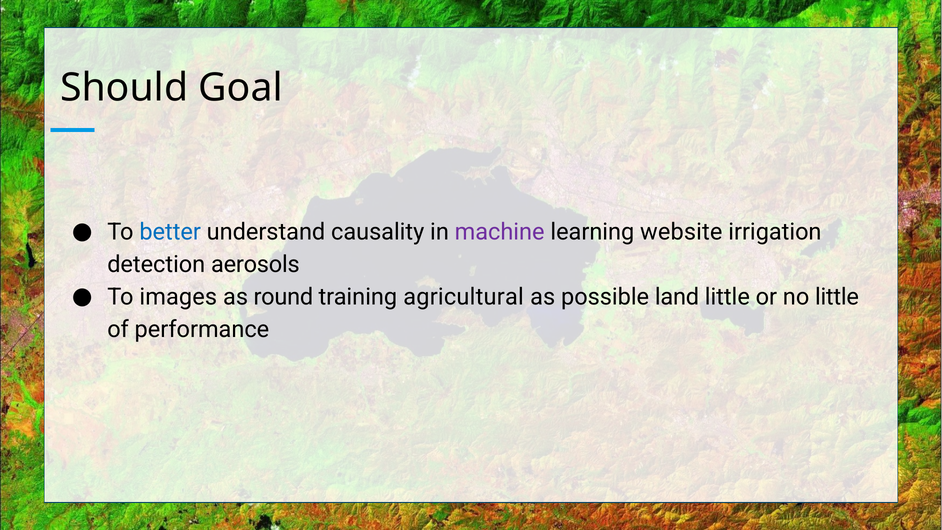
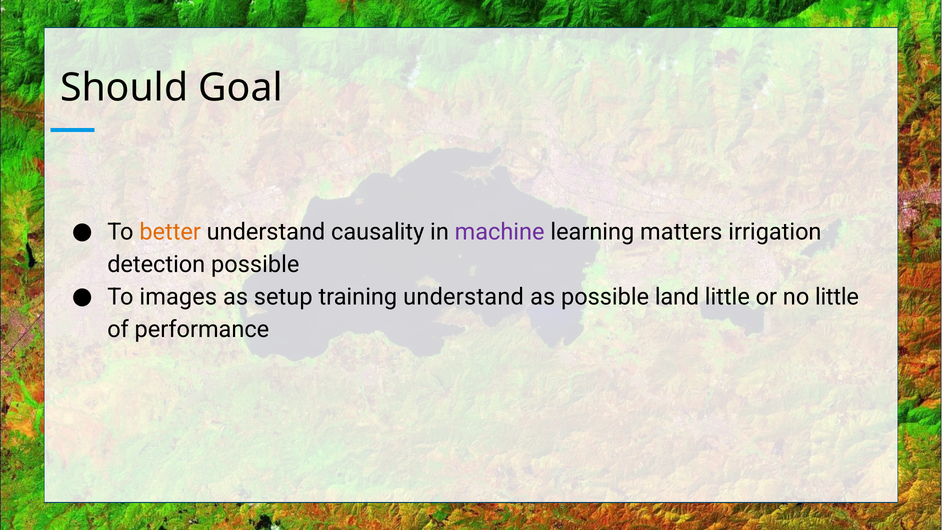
better colour: blue -> orange
website: website -> matters
detection aerosols: aerosols -> possible
round: round -> setup
training agricultural: agricultural -> understand
